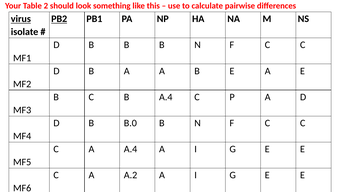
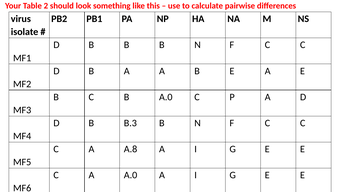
virus underline: present -> none
PB2 underline: present -> none
B A.4: A.4 -> A.0
B.0: B.0 -> B.3
A A.4: A.4 -> A.8
A A.2: A.2 -> A.0
